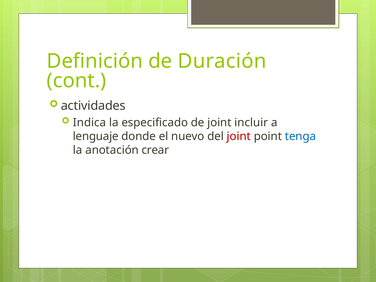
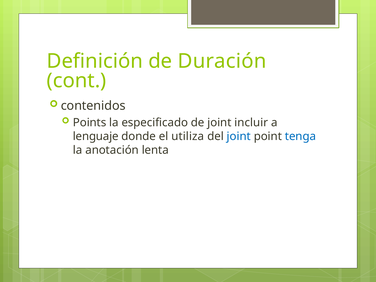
actividades: actividades -> contenidos
Indica: Indica -> Points
nuevo: nuevo -> utiliza
joint at (239, 136) colour: red -> blue
crear: crear -> lenta
